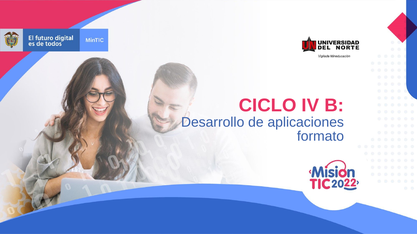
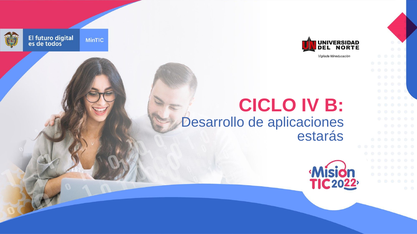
formato: formato -> estarás
